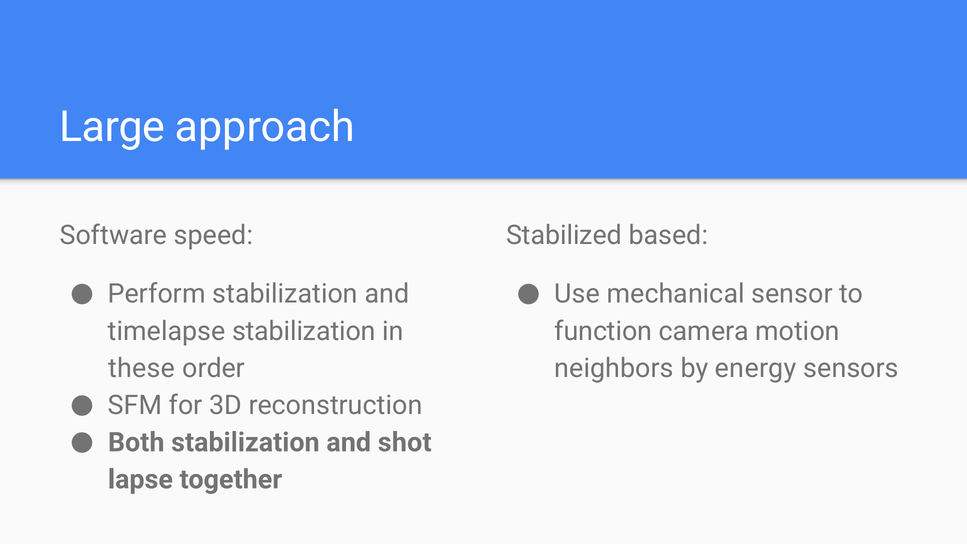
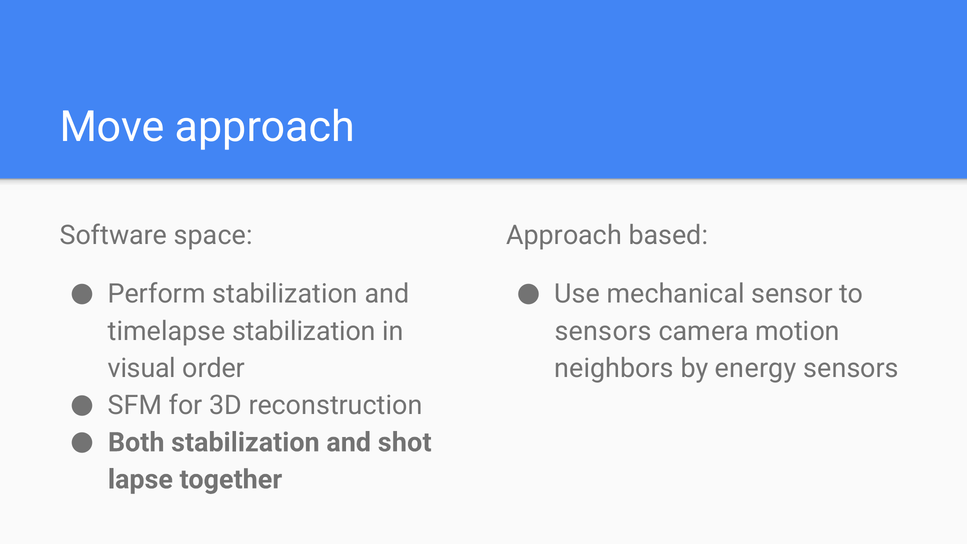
Large: Large -> Move
speed: speed -> space
Stabilized at (564, 235): Stabilized -> Approach
function at (603, 331): function -> sensors
these: these -> visual
